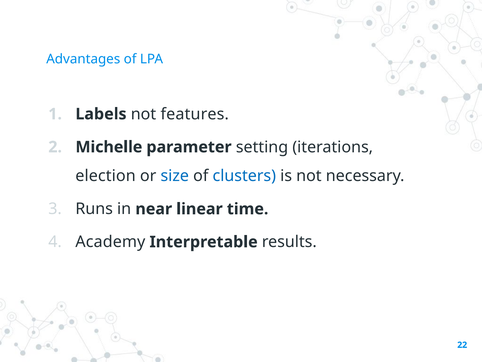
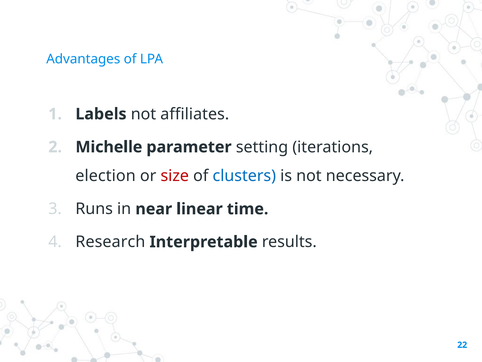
features: features -> affiliates
size colour: blue -> red
Academy: Academy -> Research
